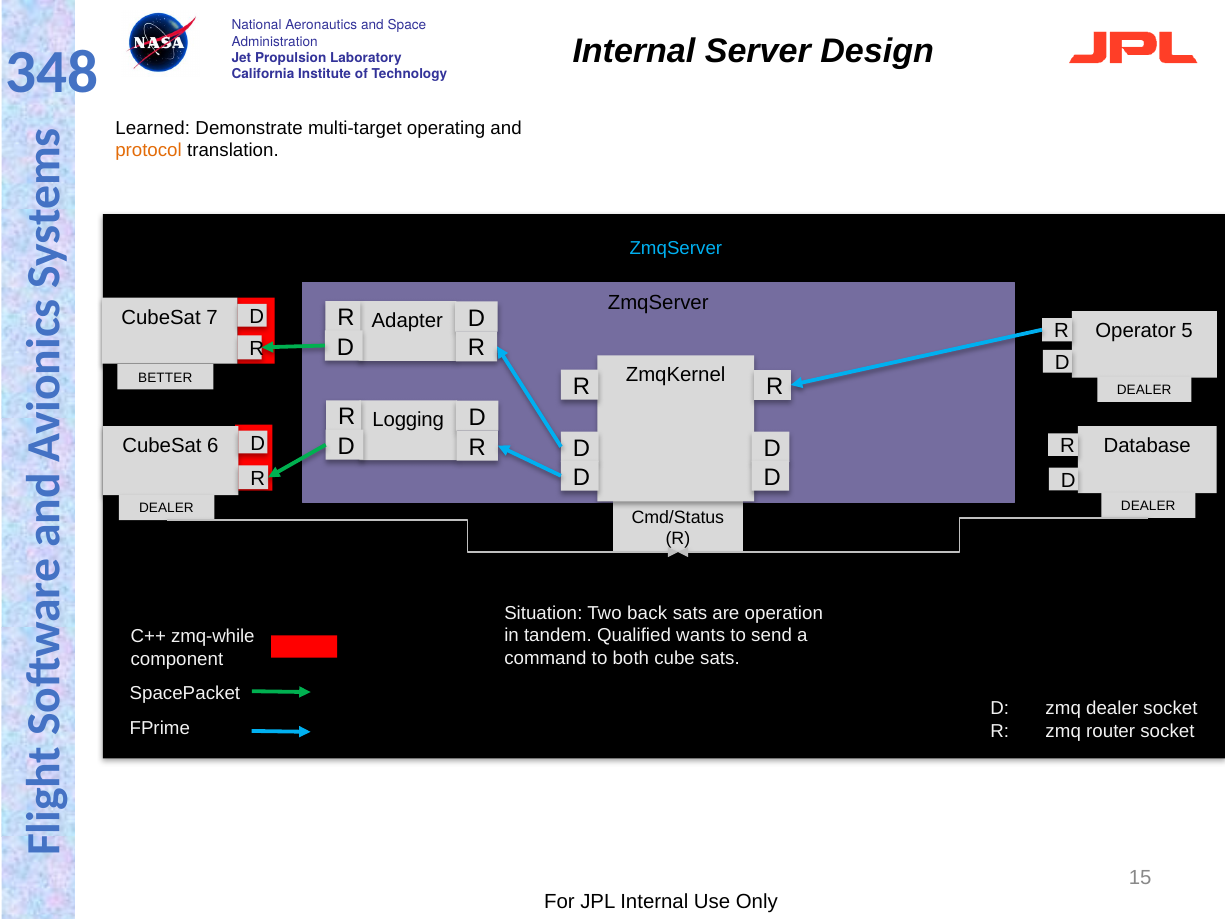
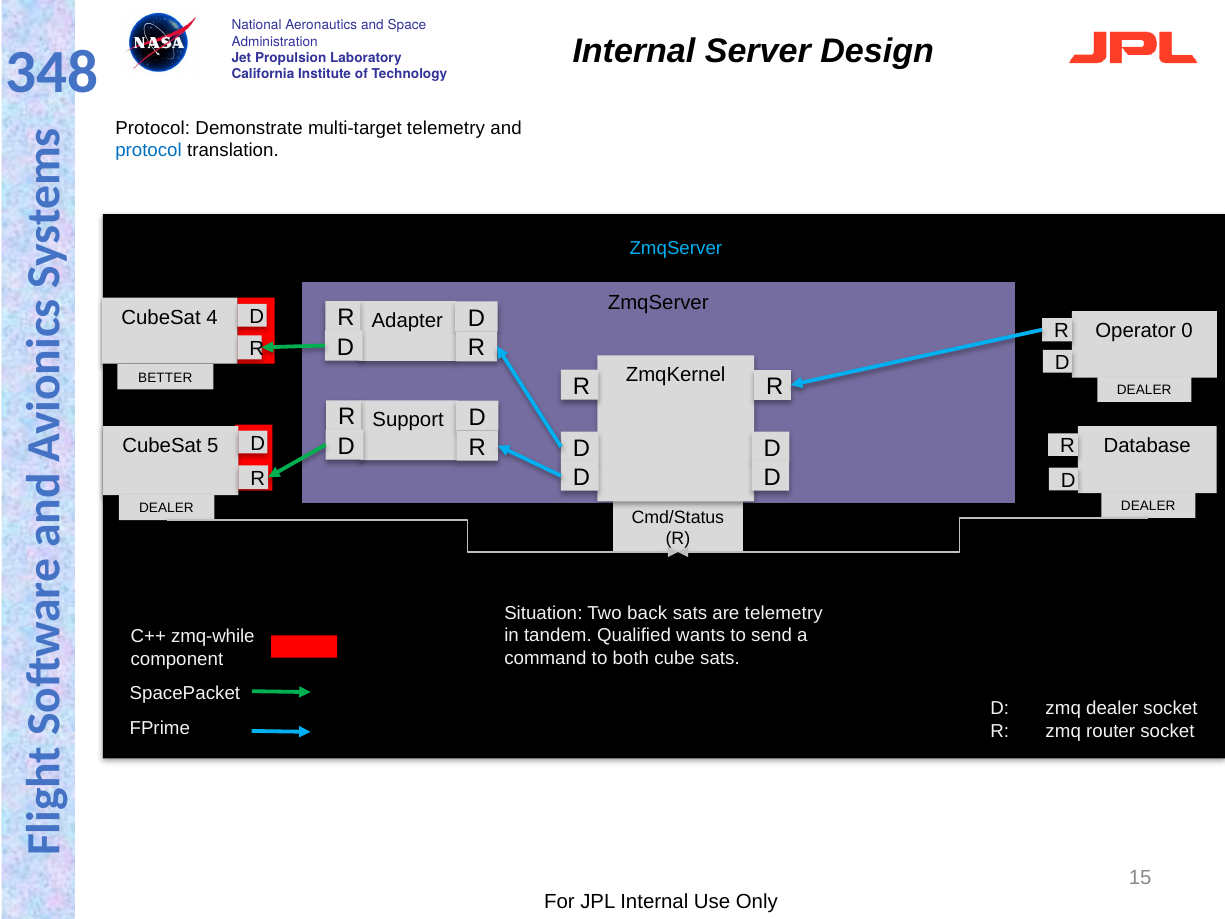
Learned at (153, 128): Learned -> Protocol
multi-target operating: operating -> telemetry
protocol at (149, 151) colour: orange -> blue
7: 7 -> 4
5: 5 -> 0
Logging: Logging -> Support
6: 6 -> 5
are operation: operation -> telemetry
